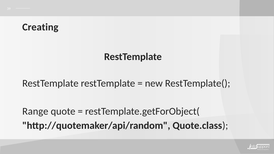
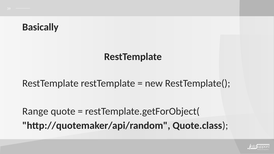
Creating: Creating -> Basically
